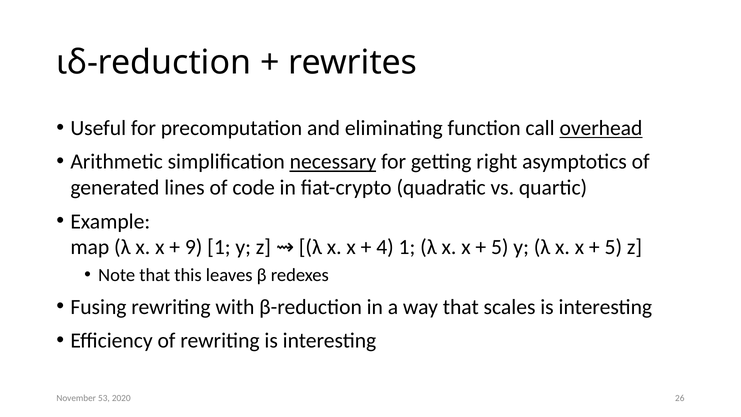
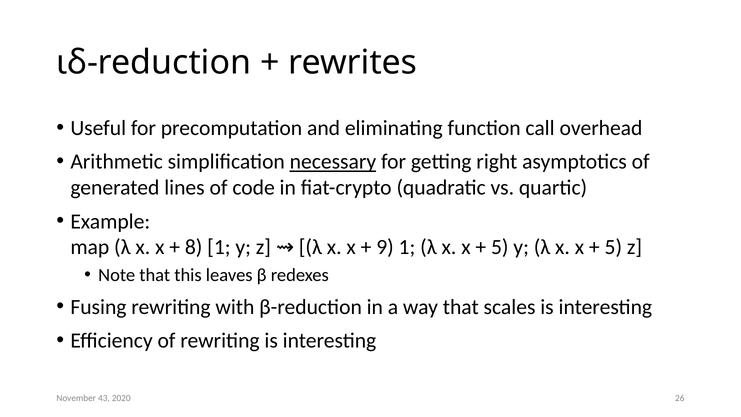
overhead underline: present -> none
4: 4 -> 9
9: 9 -> 8
53: 53 -> 43
